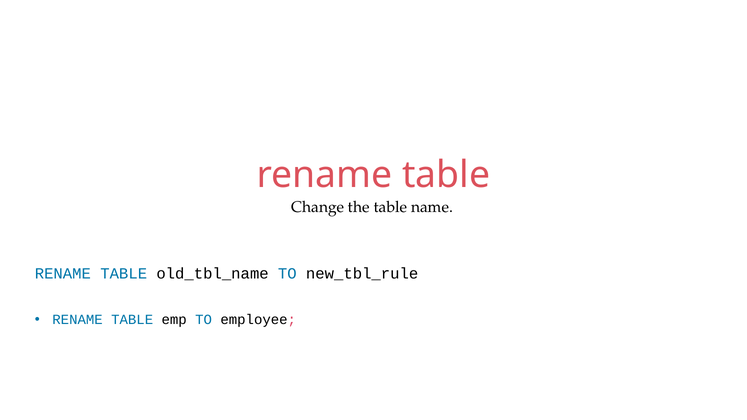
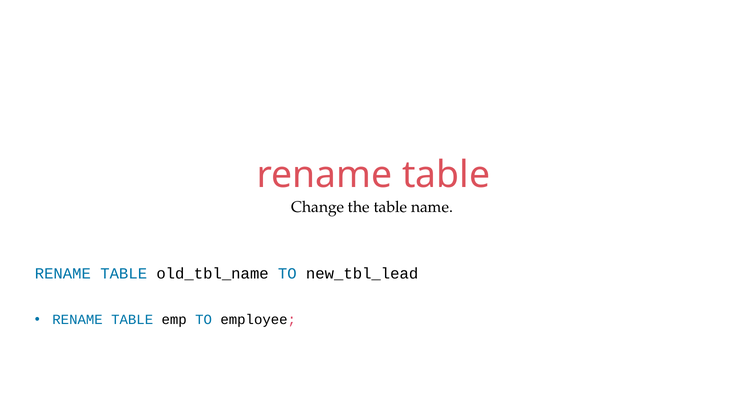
new_tbl_rule: new_tbl_rule -> new_tbl_lead
